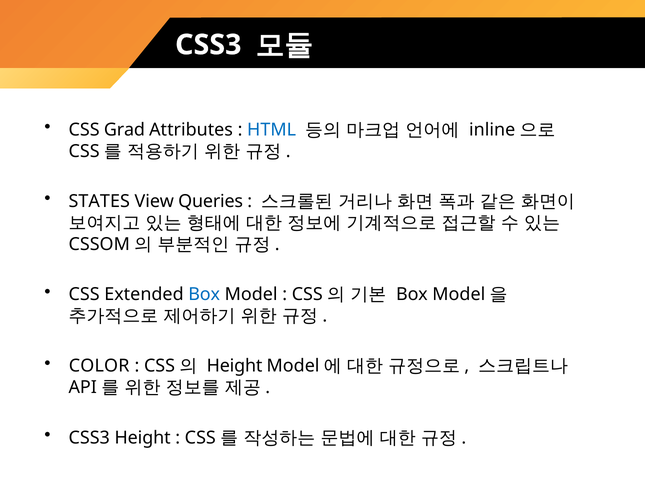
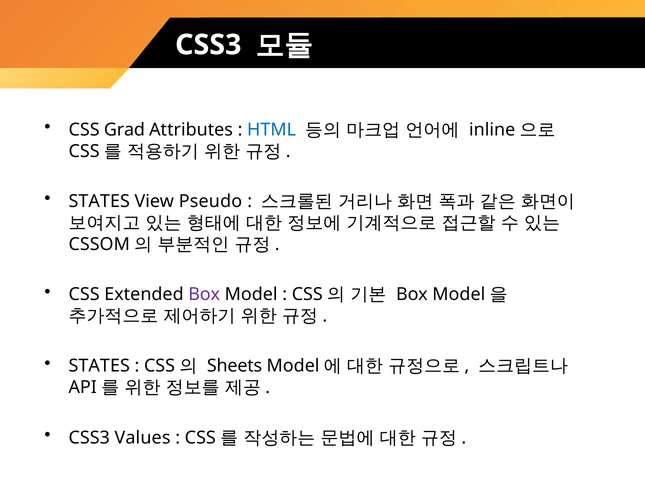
Queries: Queries -> Pseudo
Box at (204, 295) colour: blue -> purple
COLOR at (99, 367): COLOR -> STATES
Height at (235, 367): Height -> Sheets
CSS3 Height: Height -> Values
